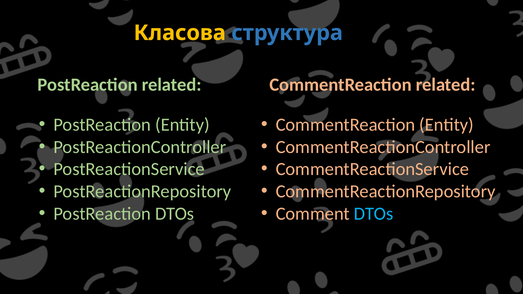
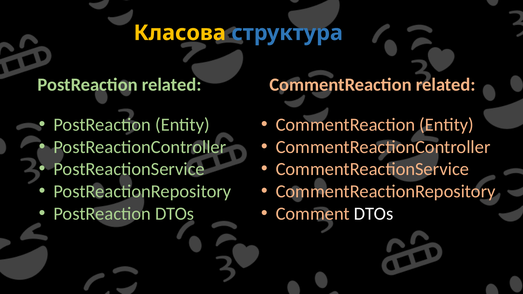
DTOs at (374, 214) colour: light blue -> white
